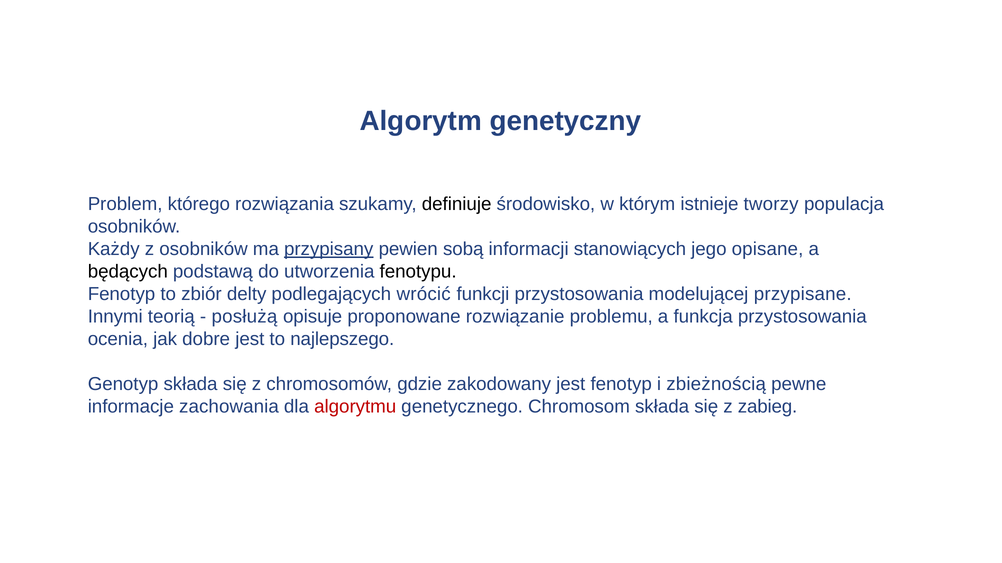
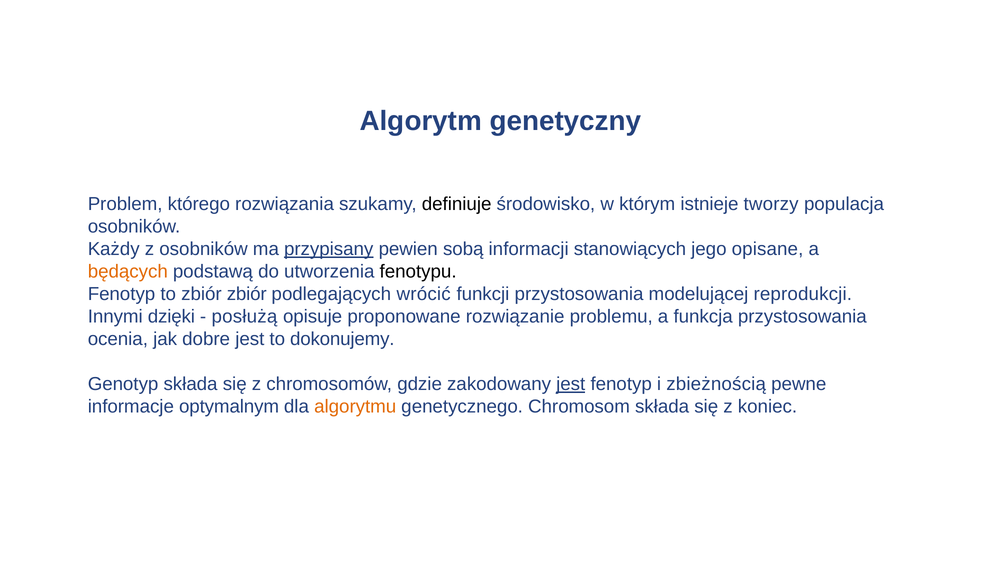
będących colour: black -> orange
zbiór delty: delty -> zbiór
przypisane: przypisane -> reprodukcji
teorią: teorią -> dzięki
najlepszego: najlepszego -> dokonujemy
jest at (571, 385) underline: none -> present
zachowania: zachowania -> optymalnym
algorytmu colour: red -> orange
zabieg: zabieg -> koniec
